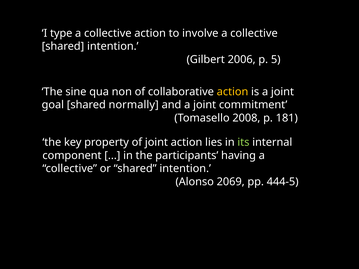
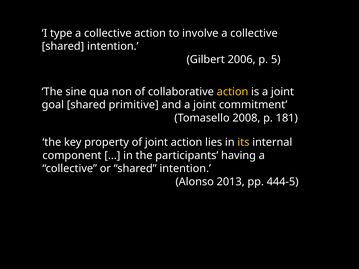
normally: normally -> primitive
its colour: light green -> yellow
2069: 2069 -> 2013
